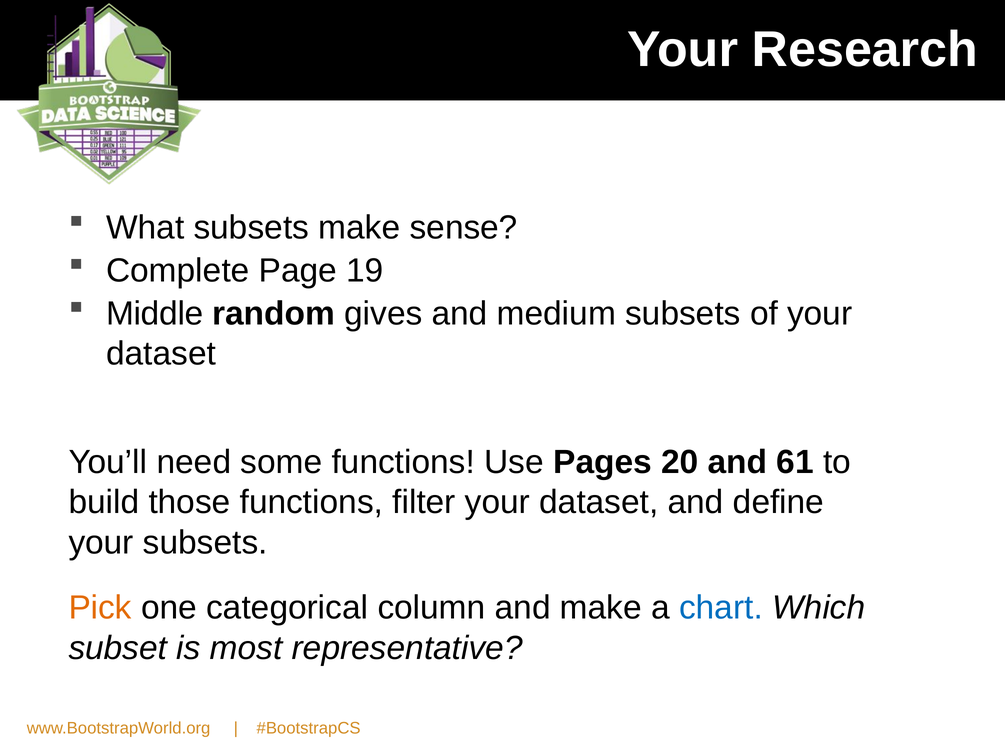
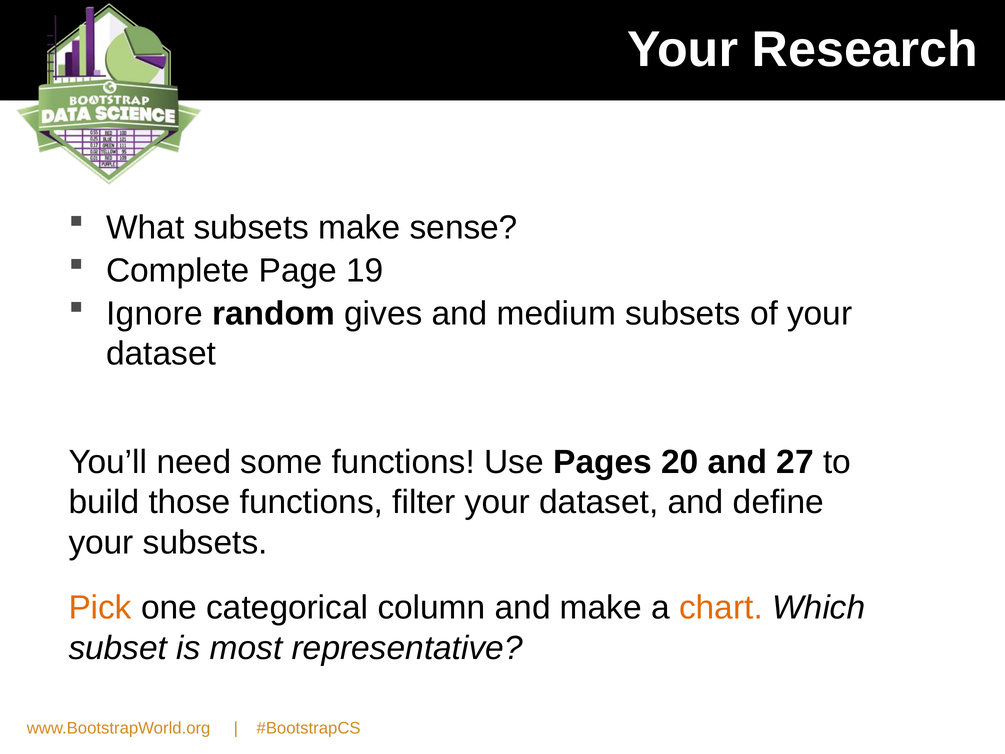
Middle: Middle -> Ignore
61: 61 -> 27
chart colour: blue -> orange
